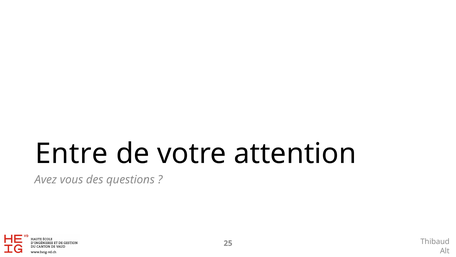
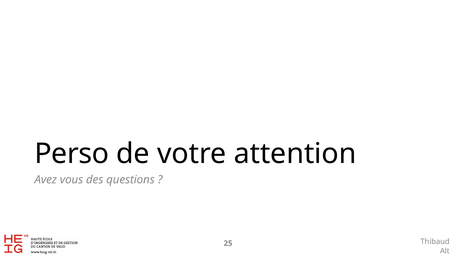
Entre: Entre -> Perso
